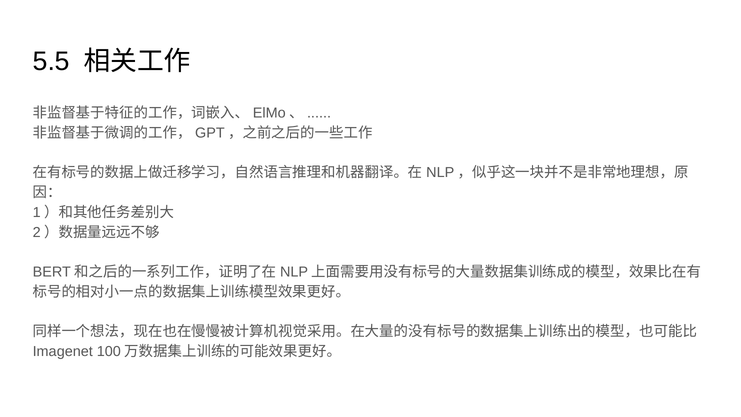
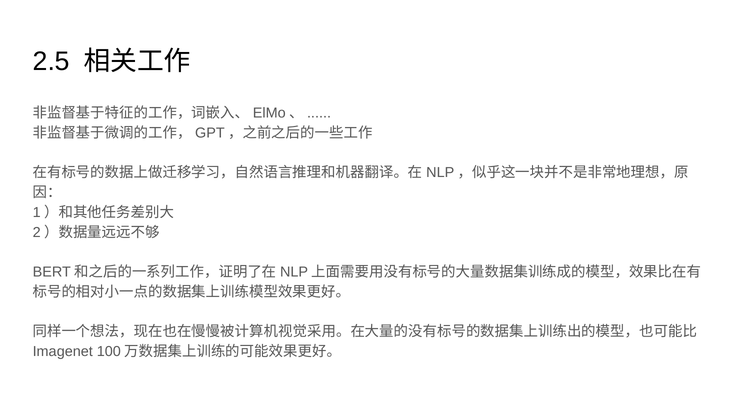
5.5: 5.5 -> 2.5
